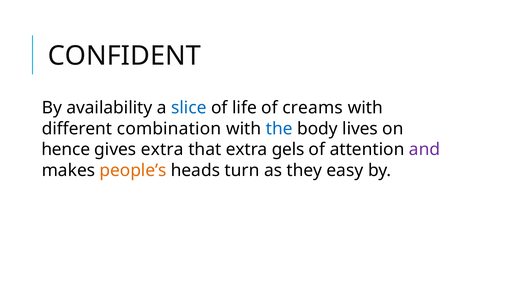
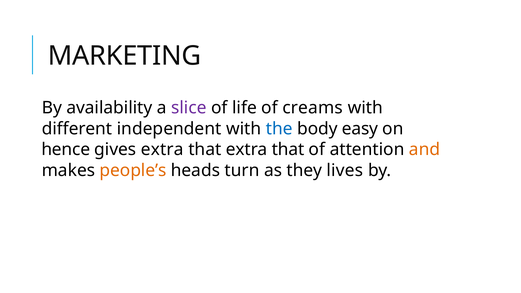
CONFIDENT: CONFIDENT -> MARKETING
slice colour: blue -> purple
combination: combination -> independent
lives: lives -> easy
that extra gels: gels -> that
and colour: purple -> orange
easy: easy -> lives
